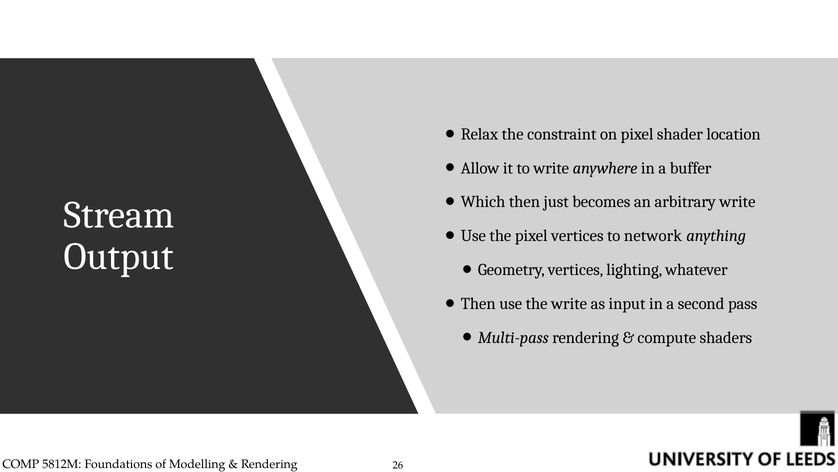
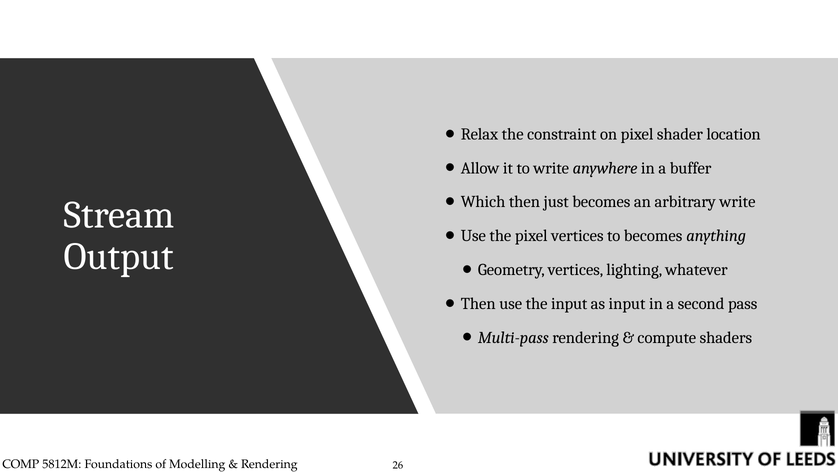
to network: network -> becomes
the write: write -> input
